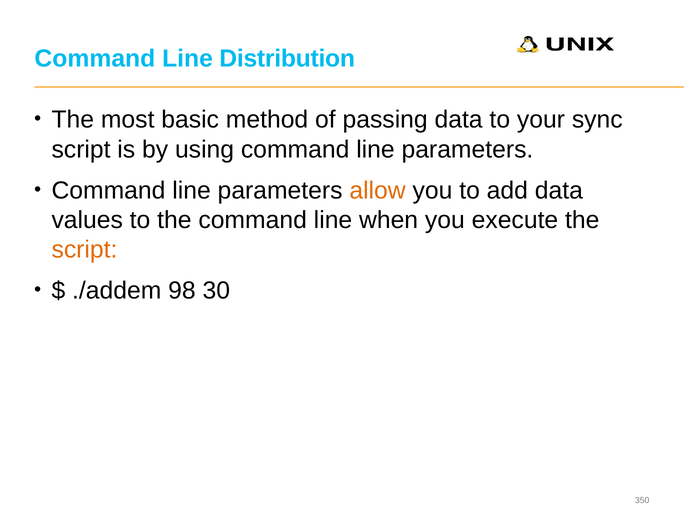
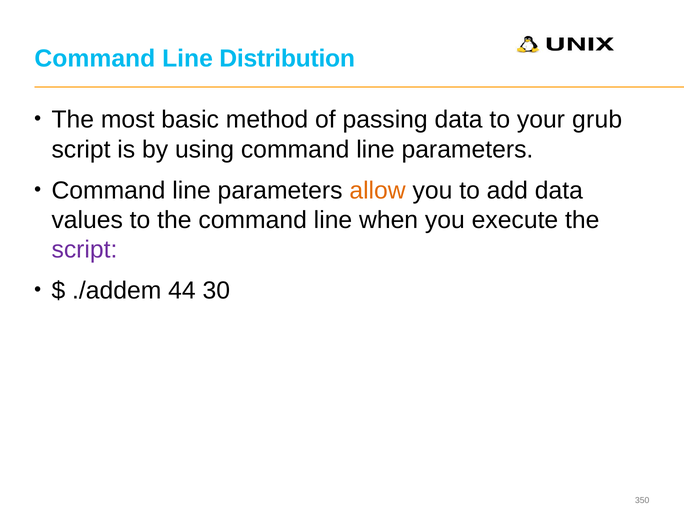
sync: sync -> grub
script at (84, 250) colour: orange -> purple
98: 98 -> 44
